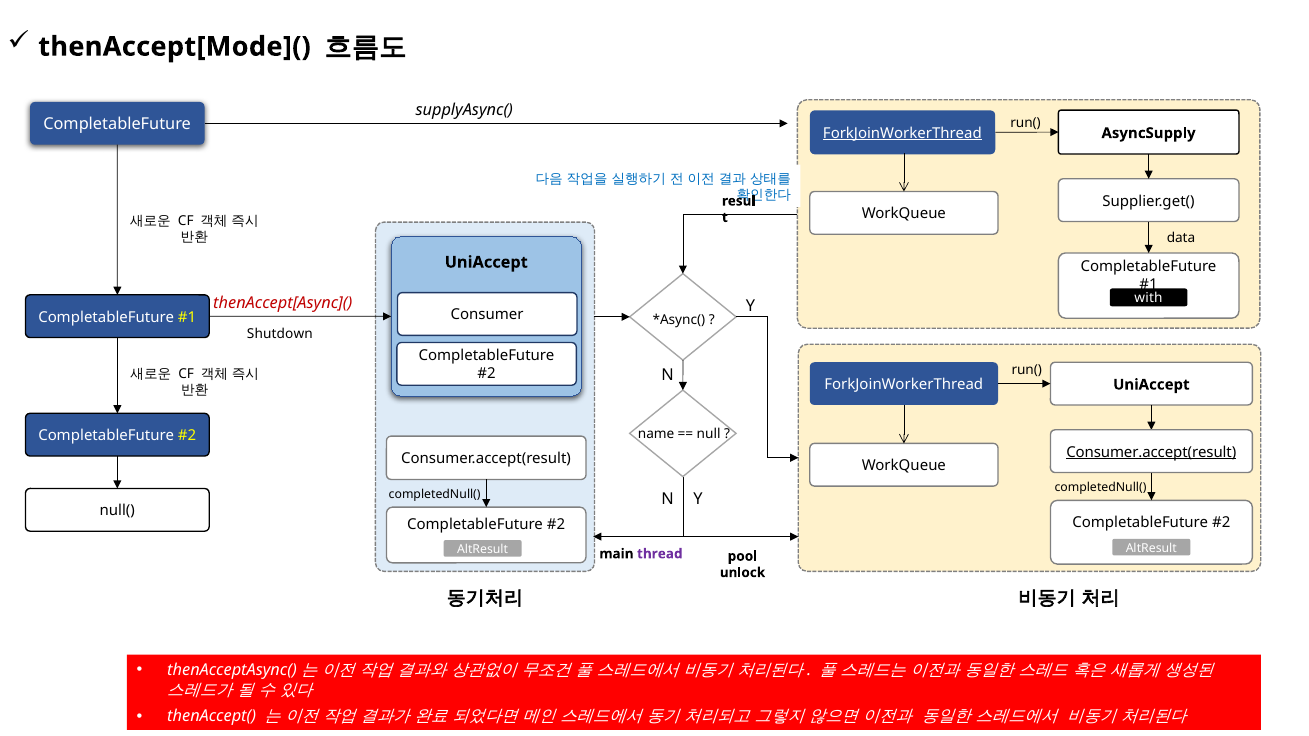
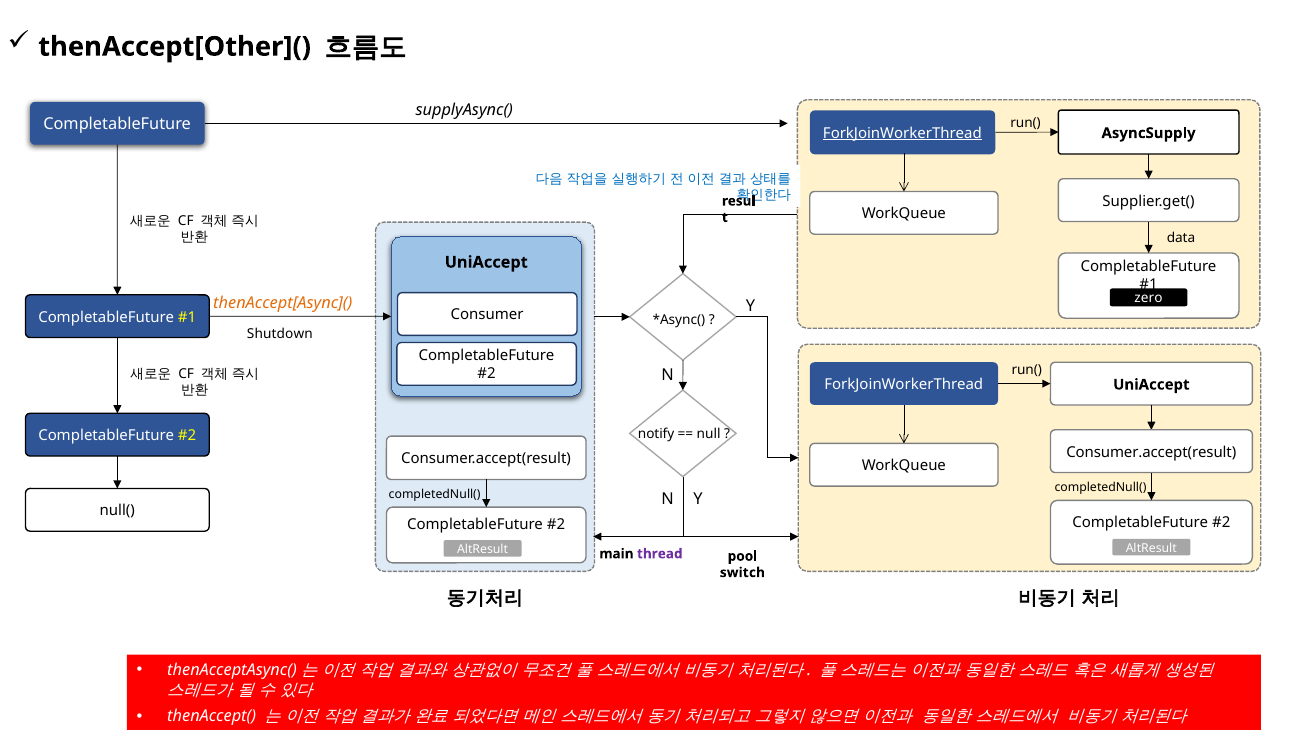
thenAccept[Mode](: thenAccept[Mode]( -> thenAccept[Other](
with: with -> zero
thenAccept[Async]( colour: red -> orange
name: name -> notify
Consumer.accept(result at (1151, 452) underline: present -> none
unlock: unlock -> switch
